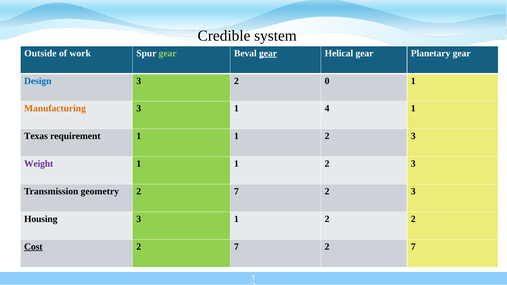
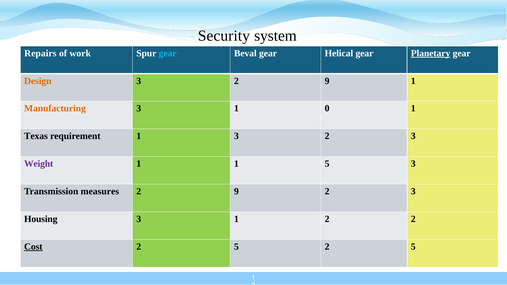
Credible: Credible -> Security
Outside: Outside -> Repairs
gear at (168, 53) colour: light green -> light blue
gear at (268, 53) underline: present -> none
Planetary underline: none -> present
Design colour: blue -> orange
3 2 0: 0 -> 9
4: 4 -> 0
requirement 1 1: 1 -> 3
2 at (327, 164): 2 -> 5
geometry: geometry -> measures
7 at (236, 192): 7 -> 9
7 at (236, 247): 7 -> 5
7 at (413, 247): 7 -> 5
